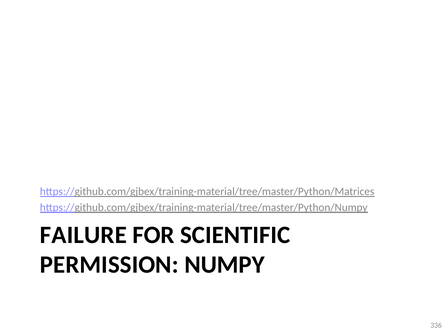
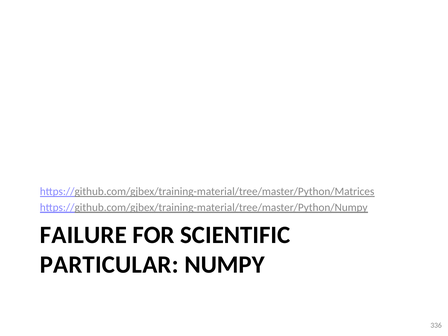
PERMISSION: PERMISSION -> PARTICULAR
